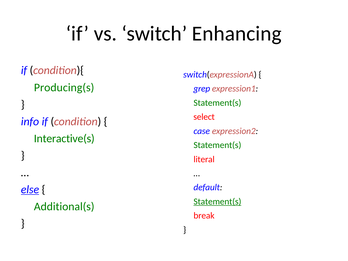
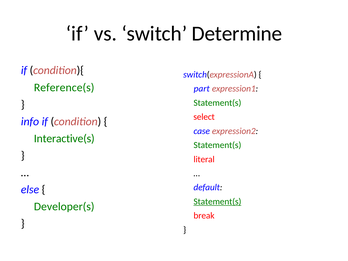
Enhancing: Enhancing -> Determine
Producing(s: Producing(s -> Reference(s
grep: grep -> part
else underline: present -> none
Additional(s: Additional(s -> Developer(s
